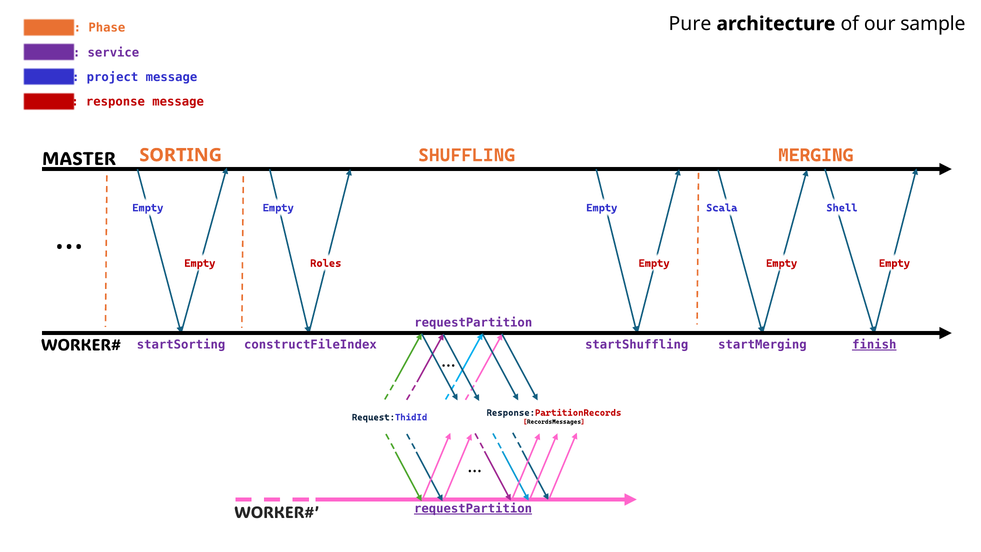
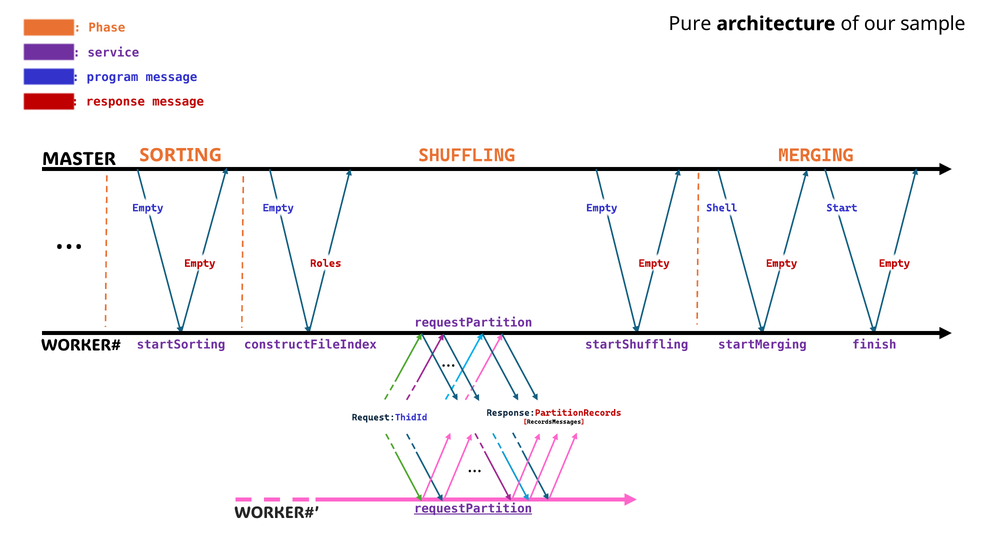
project: project -> program
Scala: Scala -> Shell
Shell: Shell -> Start
finish underline: present -> none
